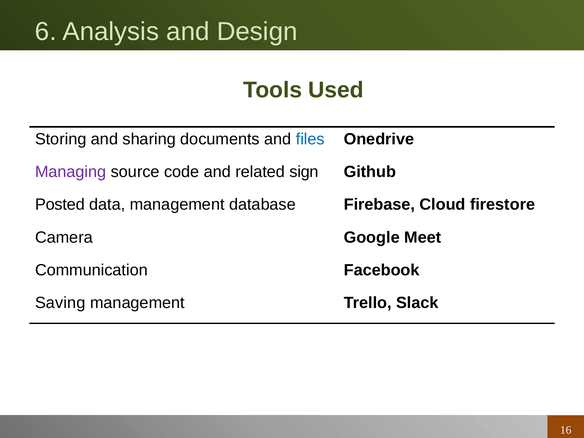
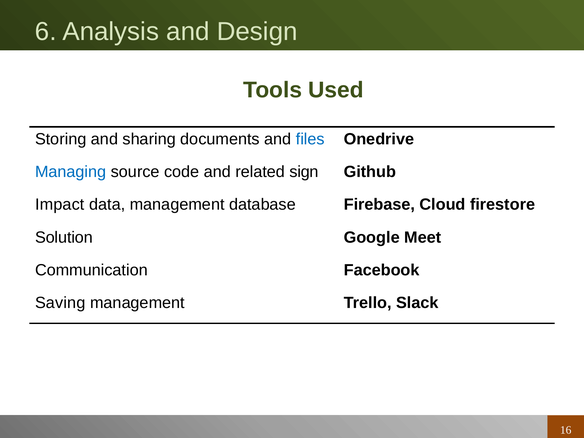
Managing colour: purple -> blue
Posted: Posted -> Impact
Camera: Camera -> Solution
